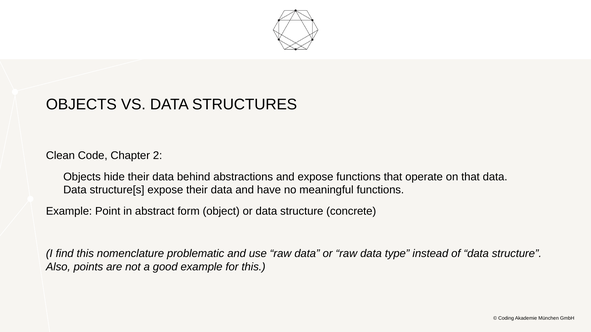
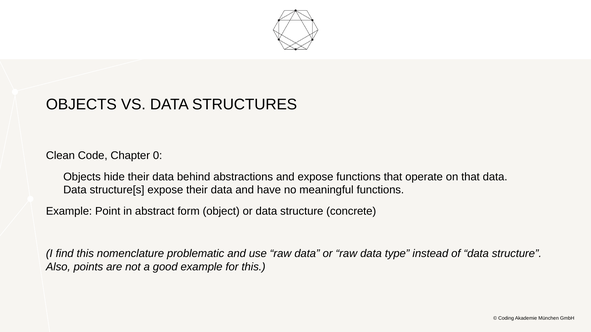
2: 2 -> 0
